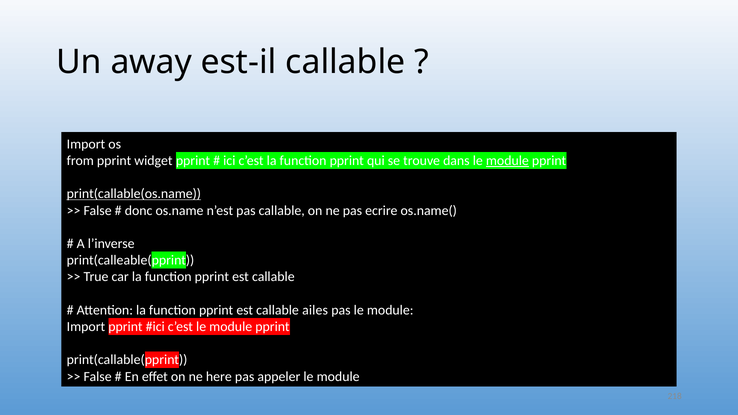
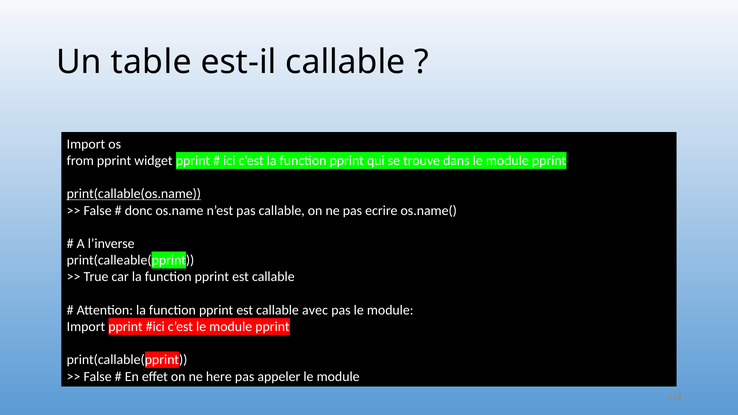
away: away -> table
module at (507, 161) underline: present -> none
ailes: ailes -> avec
